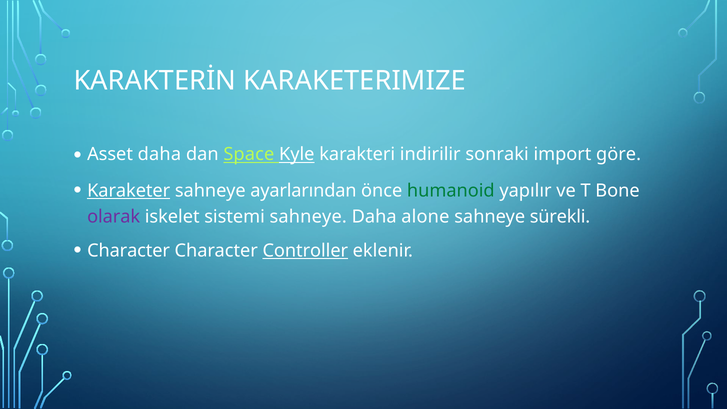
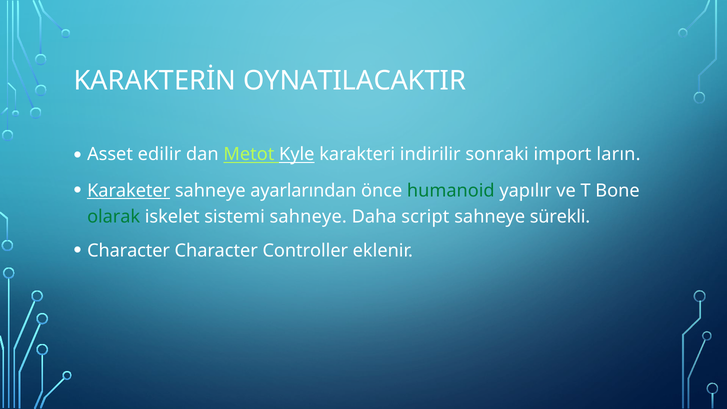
KARAKETERIMIZE: KARAKETERIMIZE -> OYNATILACAKTIR
Asset daha: daha -> edilir
Space: Space -> Metot
göre: göre -> ların
olarak colour: purple -> green
alone: alone -> script
Controller underline: present -> none
